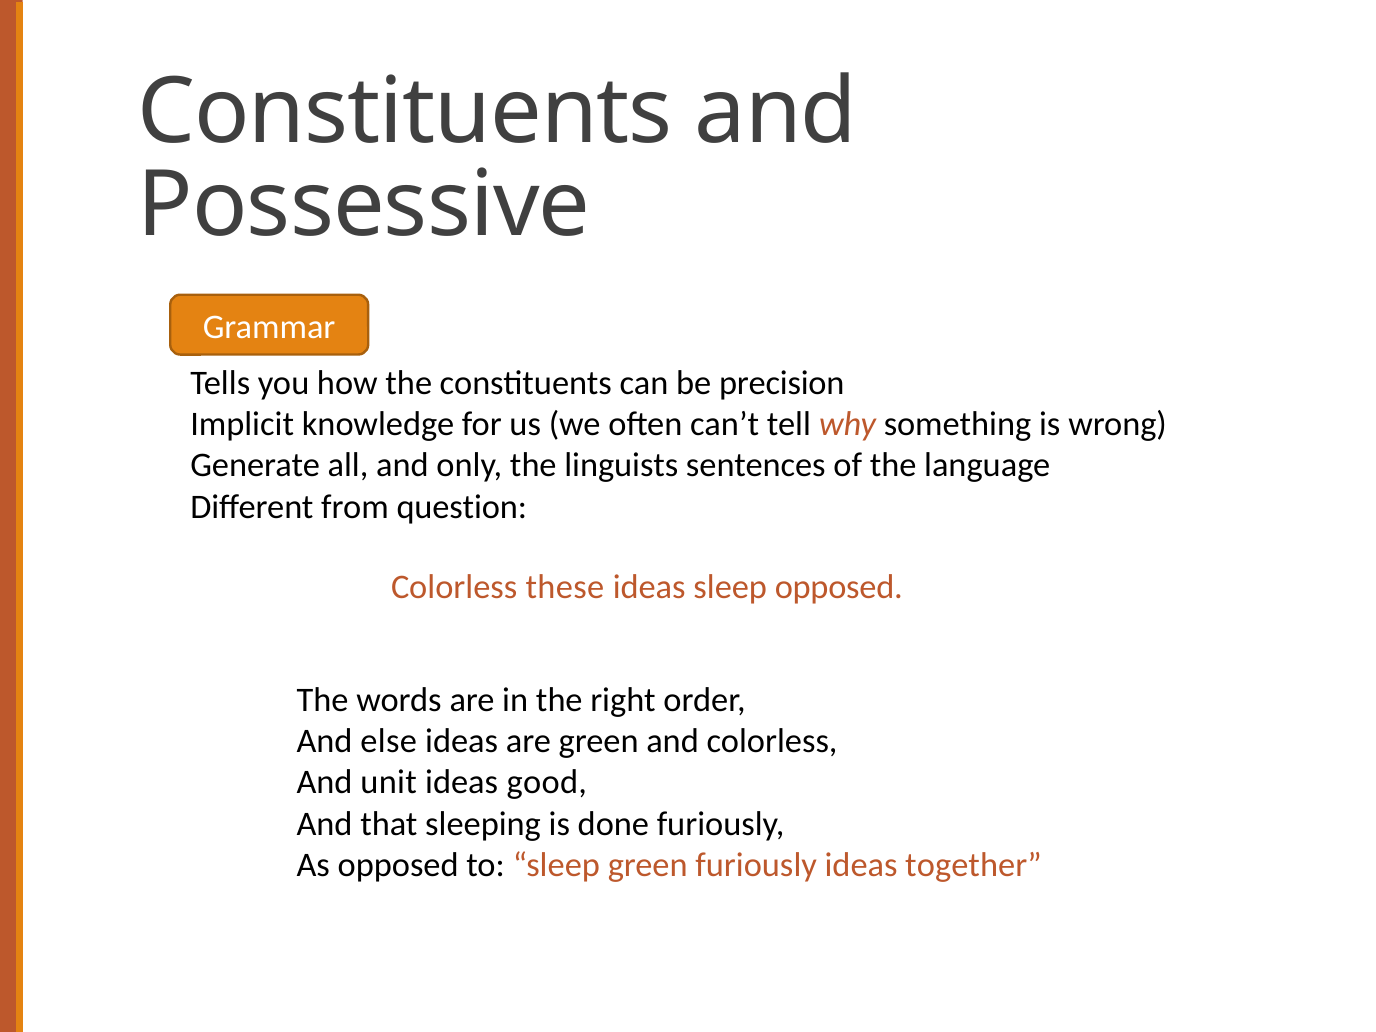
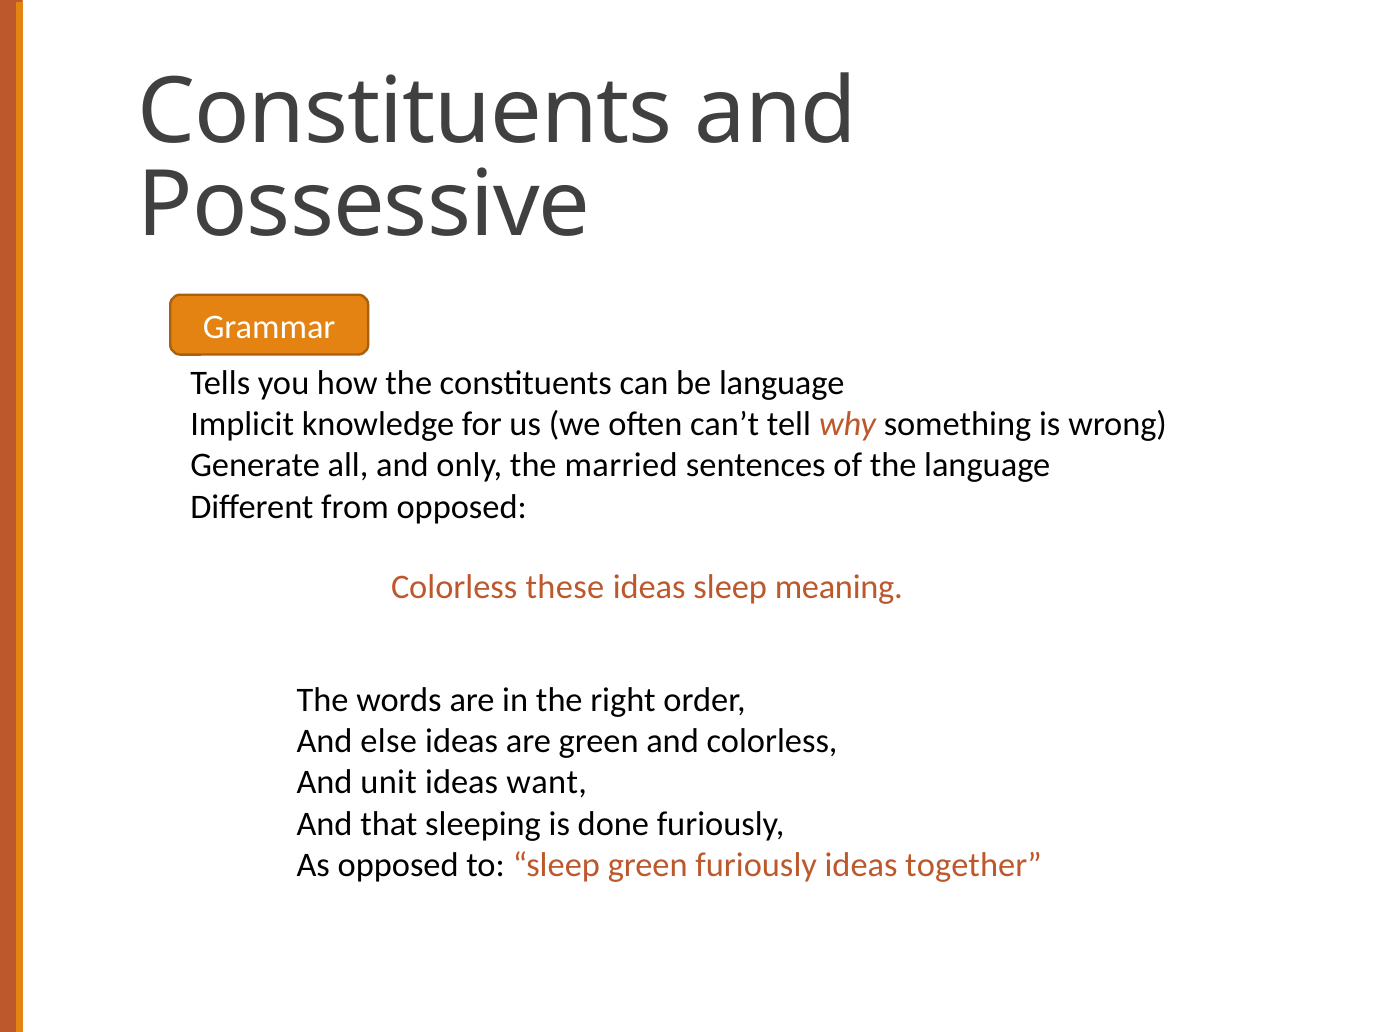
be precision: precision -> language
linguists: linguists -> married
from question: question -> opposed
sleep opposed: opposed -> meaning
good: good -> want
